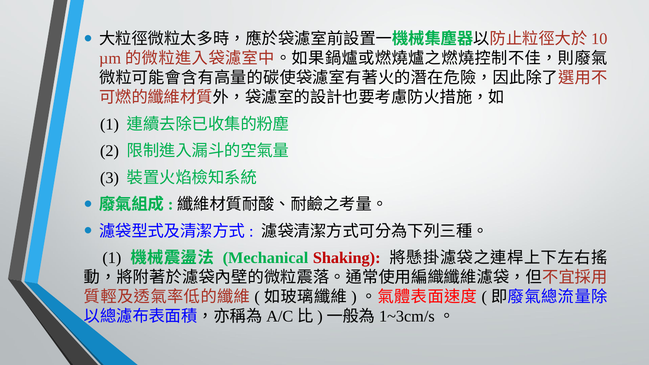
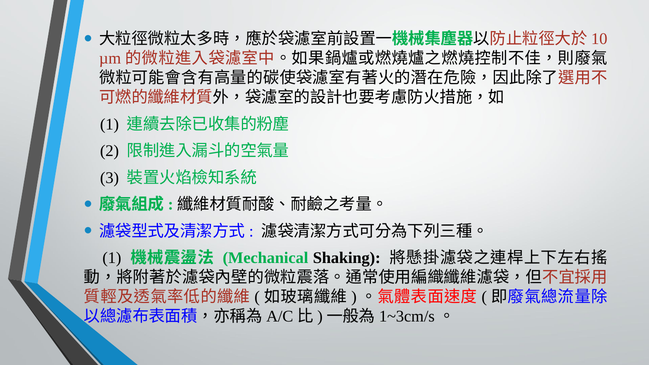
Shaking colour: red -> black
